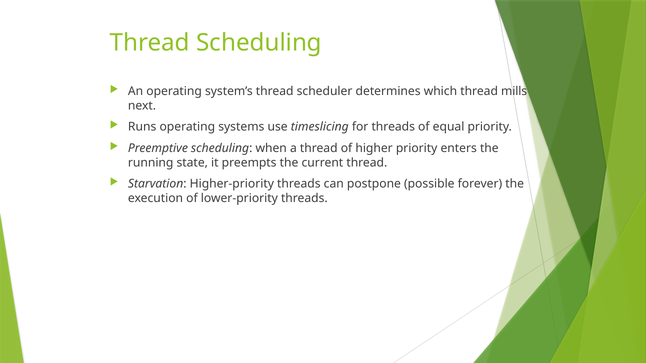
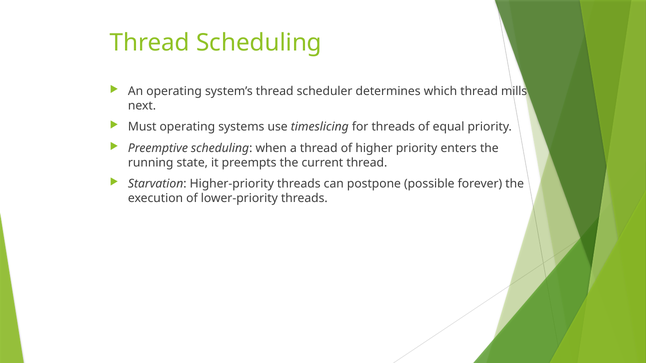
Runs: Runs -> Must
